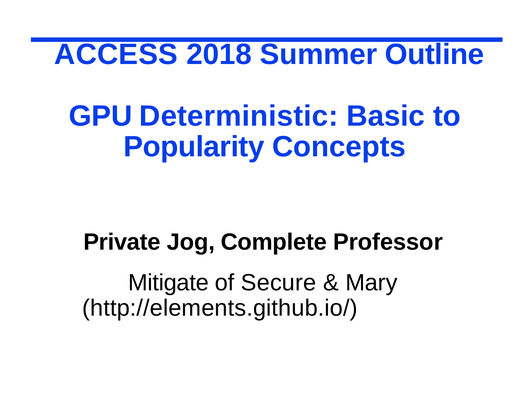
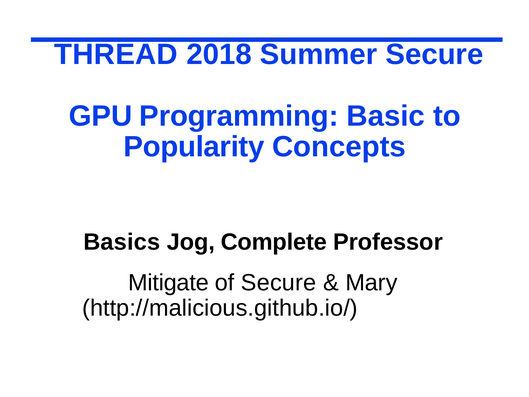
ACCESS: ACCESS -> THREAD
Summer Outline: Outline -> Secure
Deterministic: Deterministic -> Programming
Private: Private -> Basics
http://elements.github.io/: http://elements.github.io/ -> http://malicious.github.io/
